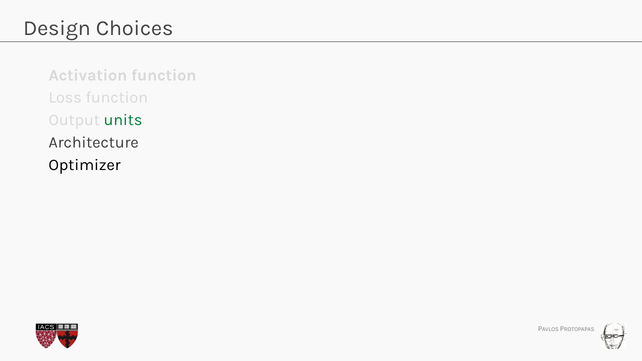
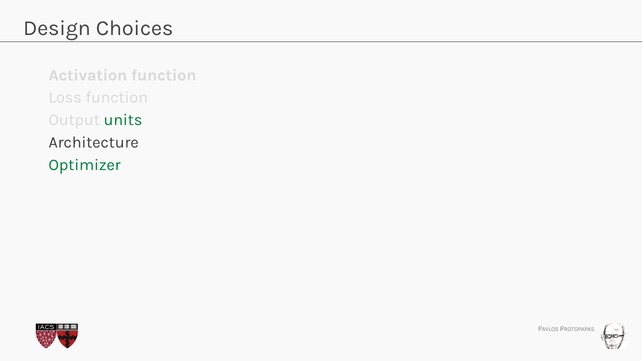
Optimizer colour: black -> green
